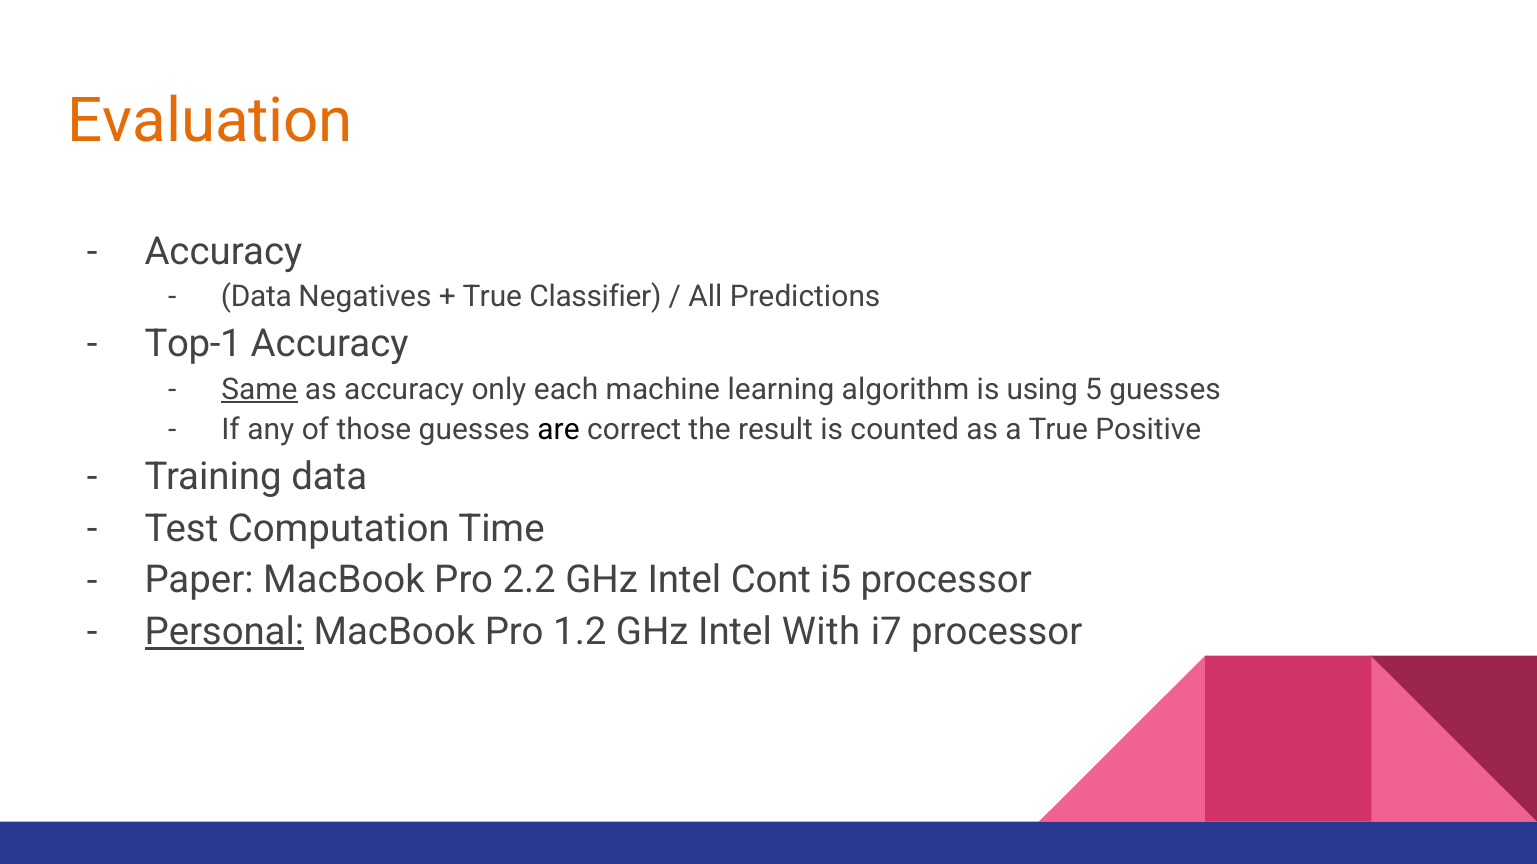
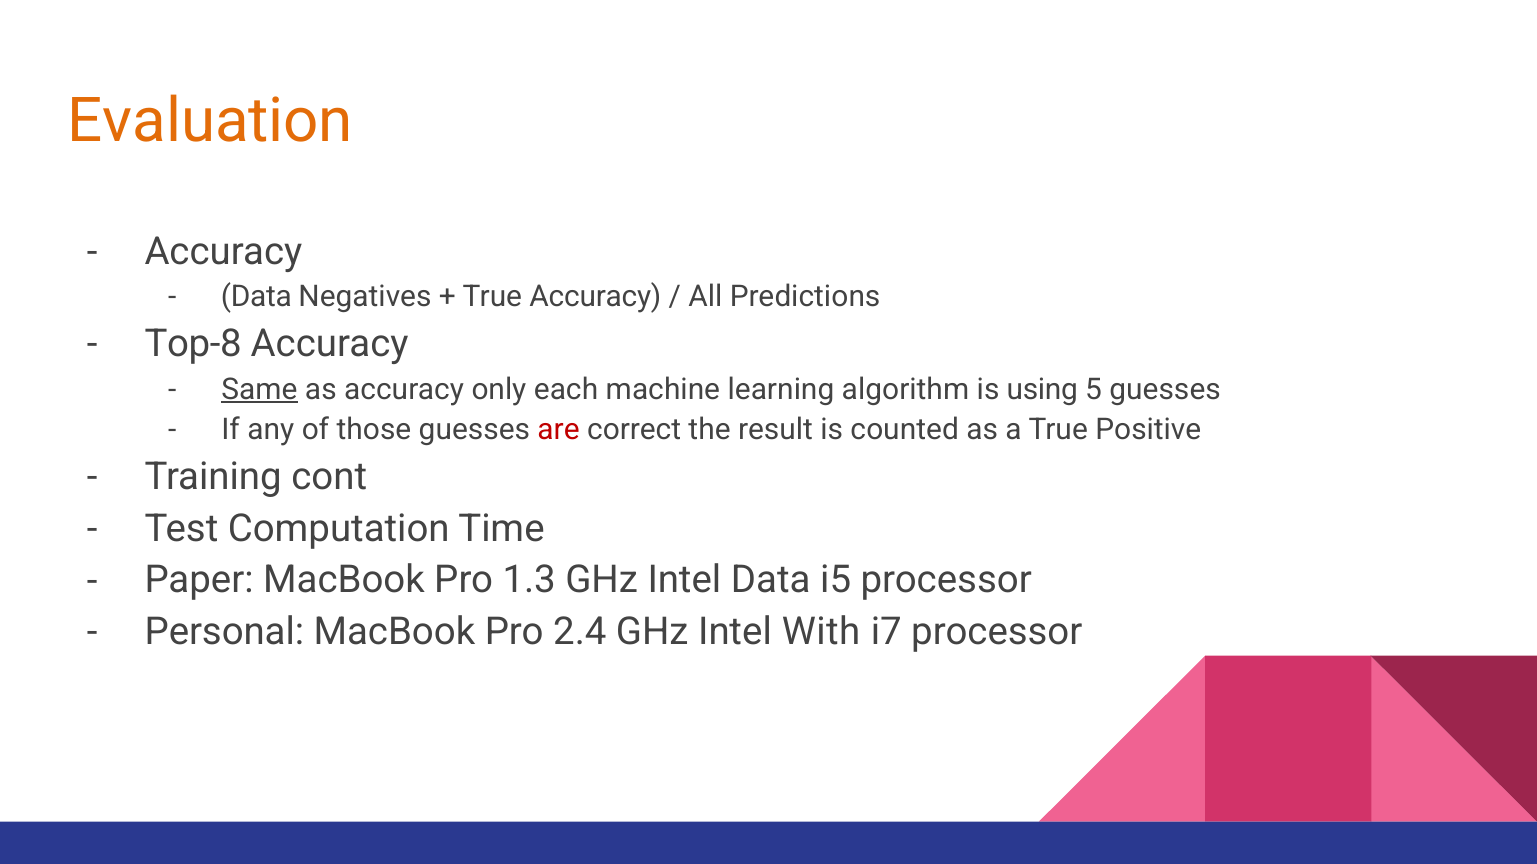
True Classifier: Classifier -> Accuracy
Top-1: Top-1 -> Top-8
are colour: black -> red
Training data: data -> cont
2.2: 2.2 -> 1.3
Intel Cont: Cont -> Data
Personal underline: present -> none
1.2: 1.2 -> 2.4
